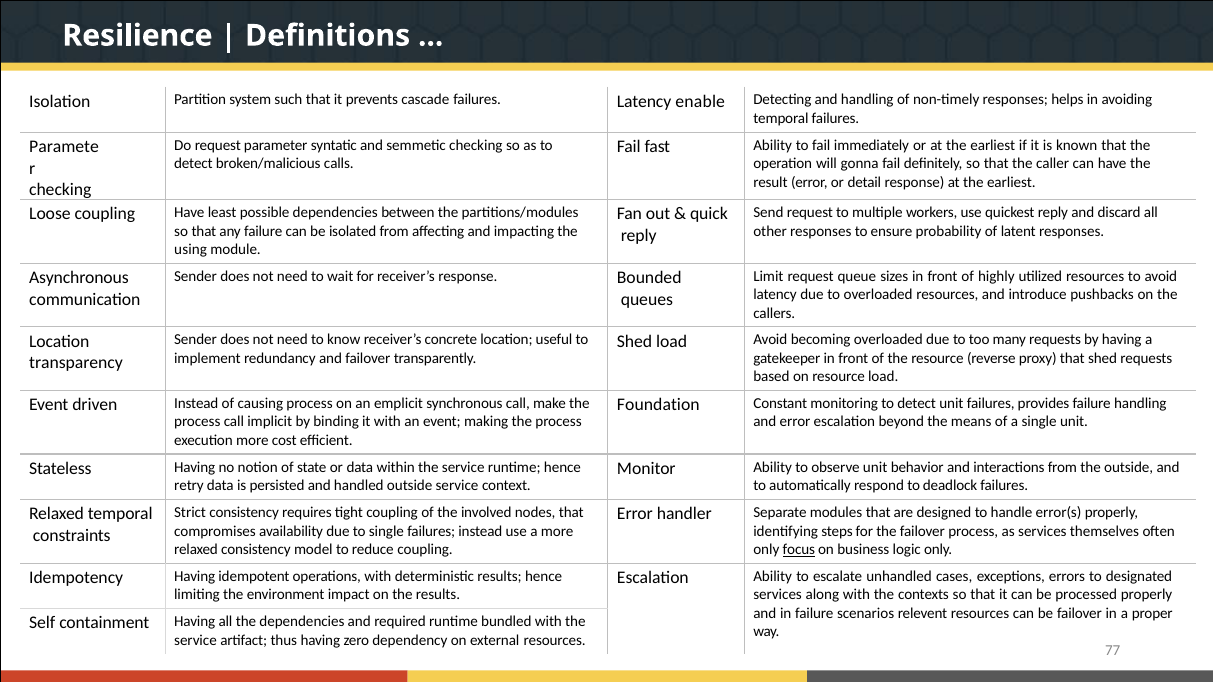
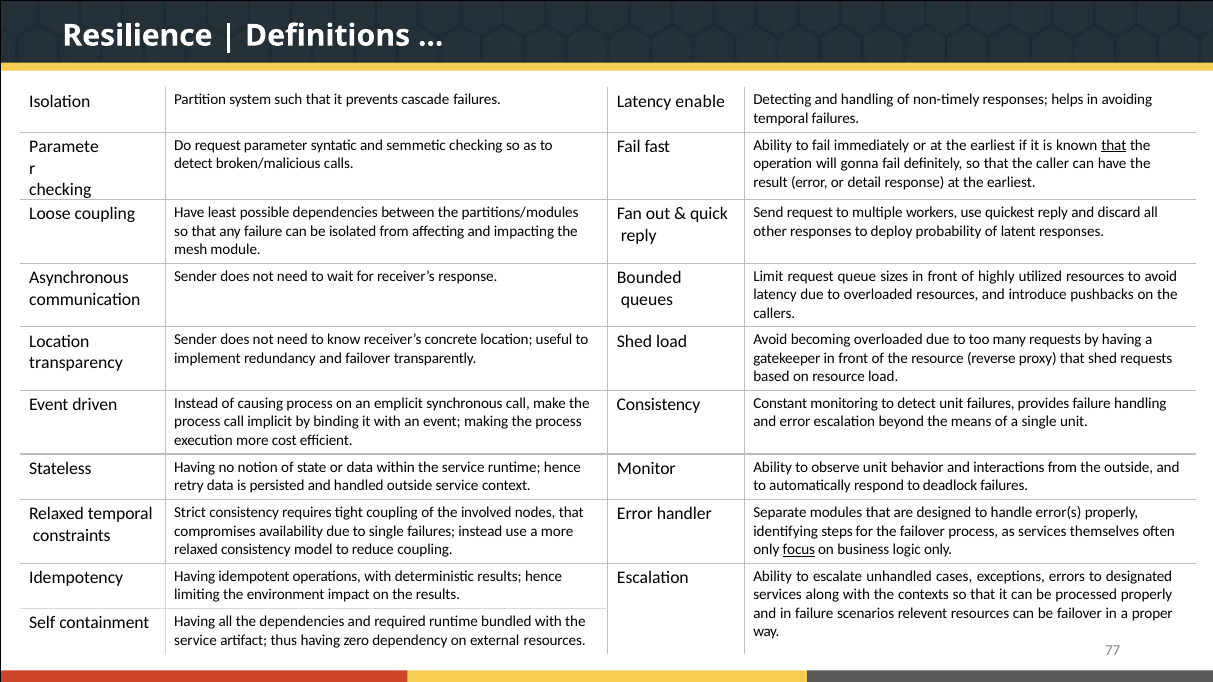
that at (1114, 145) underline: none -> present
ensure: ensure -> deploy
using: using -> mesh
Foundation at (658, 405): Foundation -> Consistency
